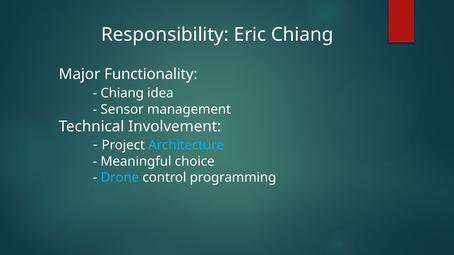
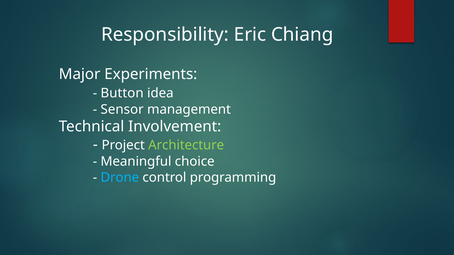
Functionality: Functionality -> Experiments
Chiang at (122, 93): Chiang -> Button
Architecture colour: light blue -> light green
